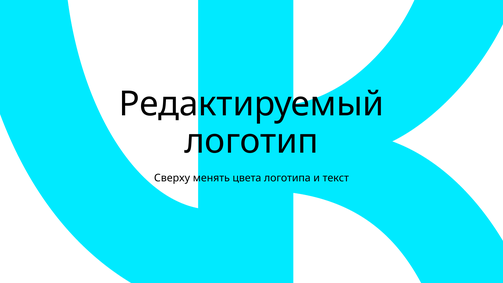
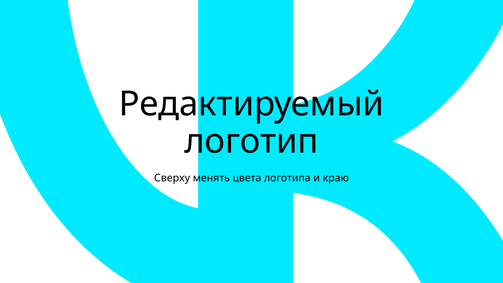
текст: текст -> краю
